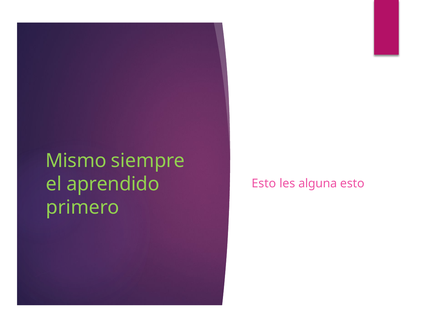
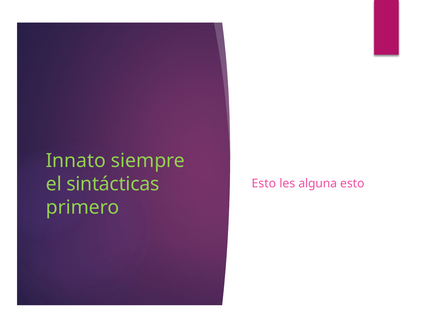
Mismo: Mismo -> Innato
aprendido: aprendido -> sintácticas
